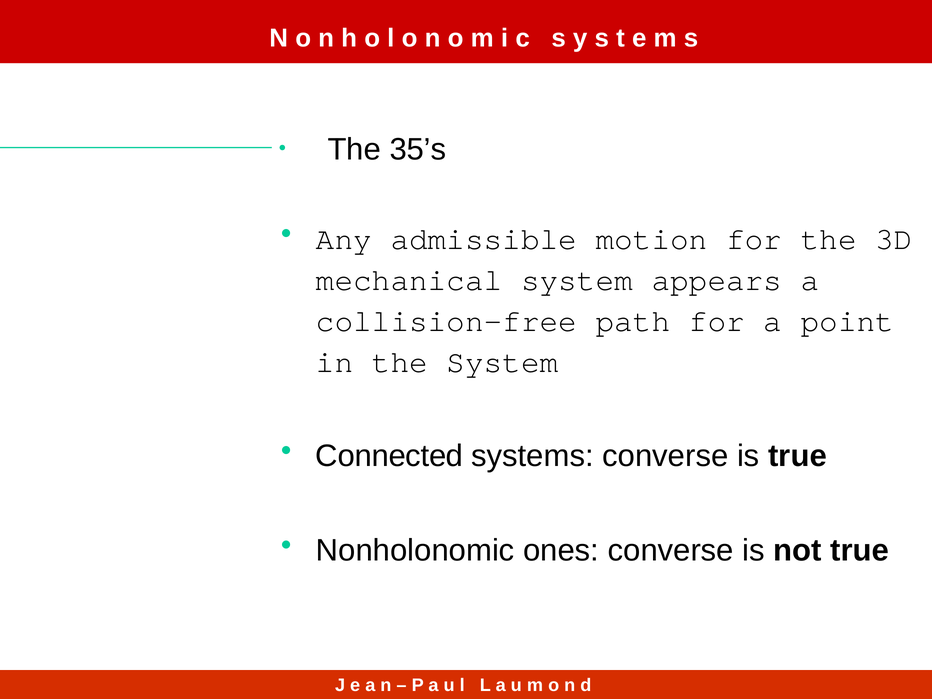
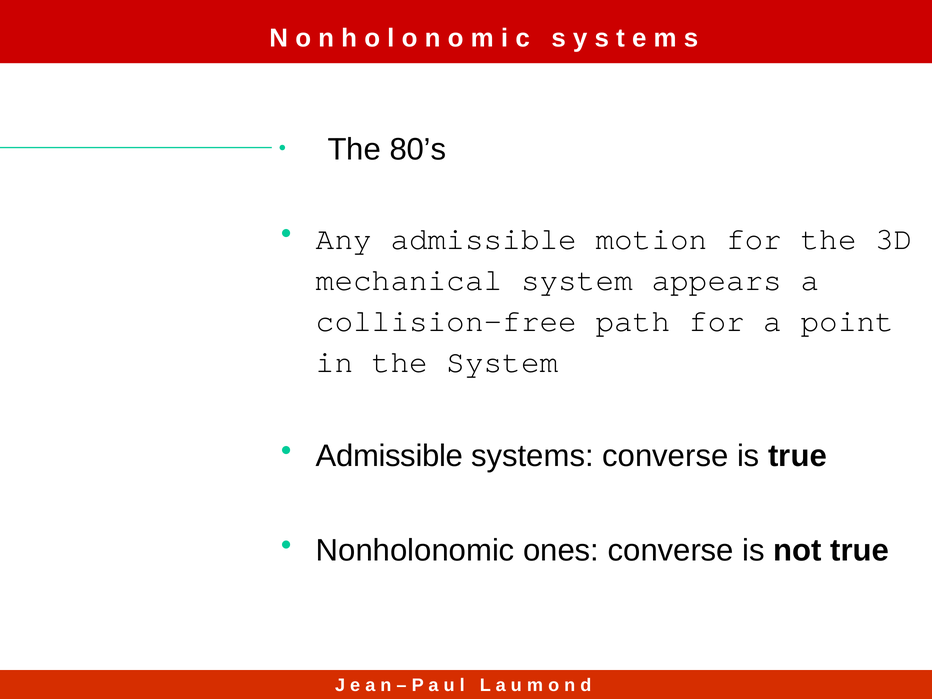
35’s: 35’s -> 80’s
Connected at (389, 456): Connected -> Admissible
